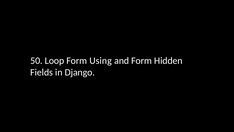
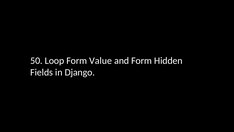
Using: Using -> Value
